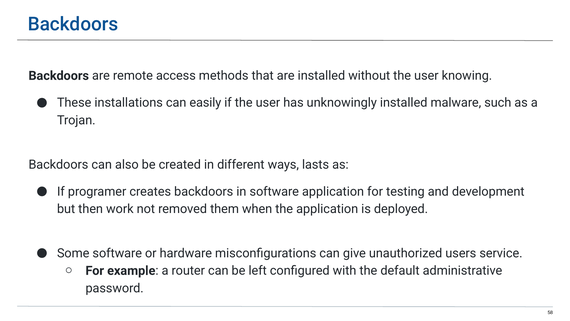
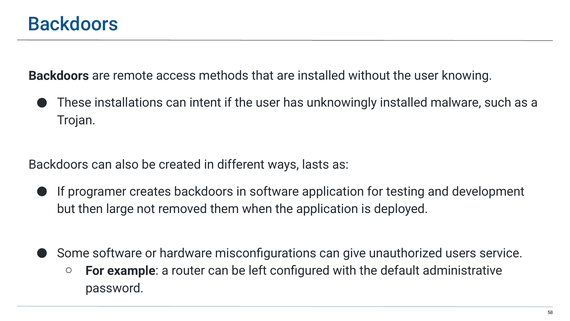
easily: easily -> intent
work: work -> large
